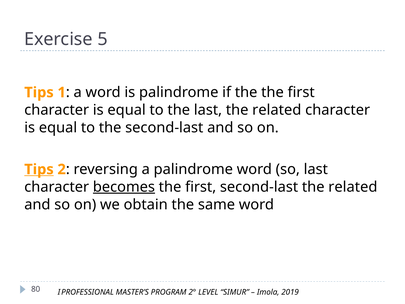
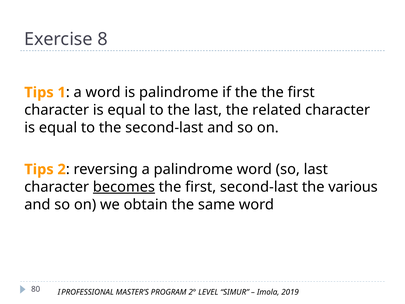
5: 5 -> 8
Tips at (39, 169) underline: present -> none
second-last the related: related -> various
